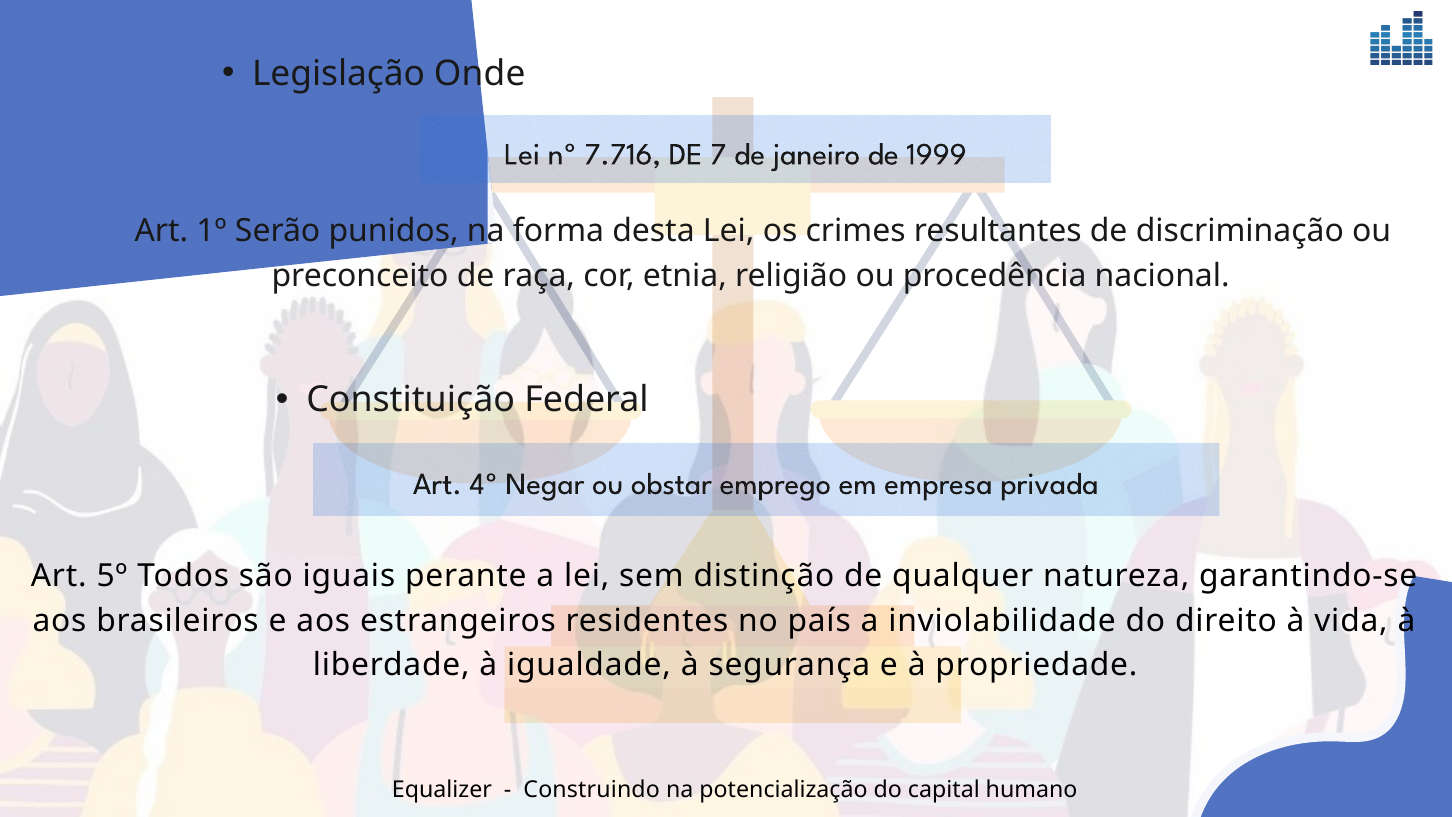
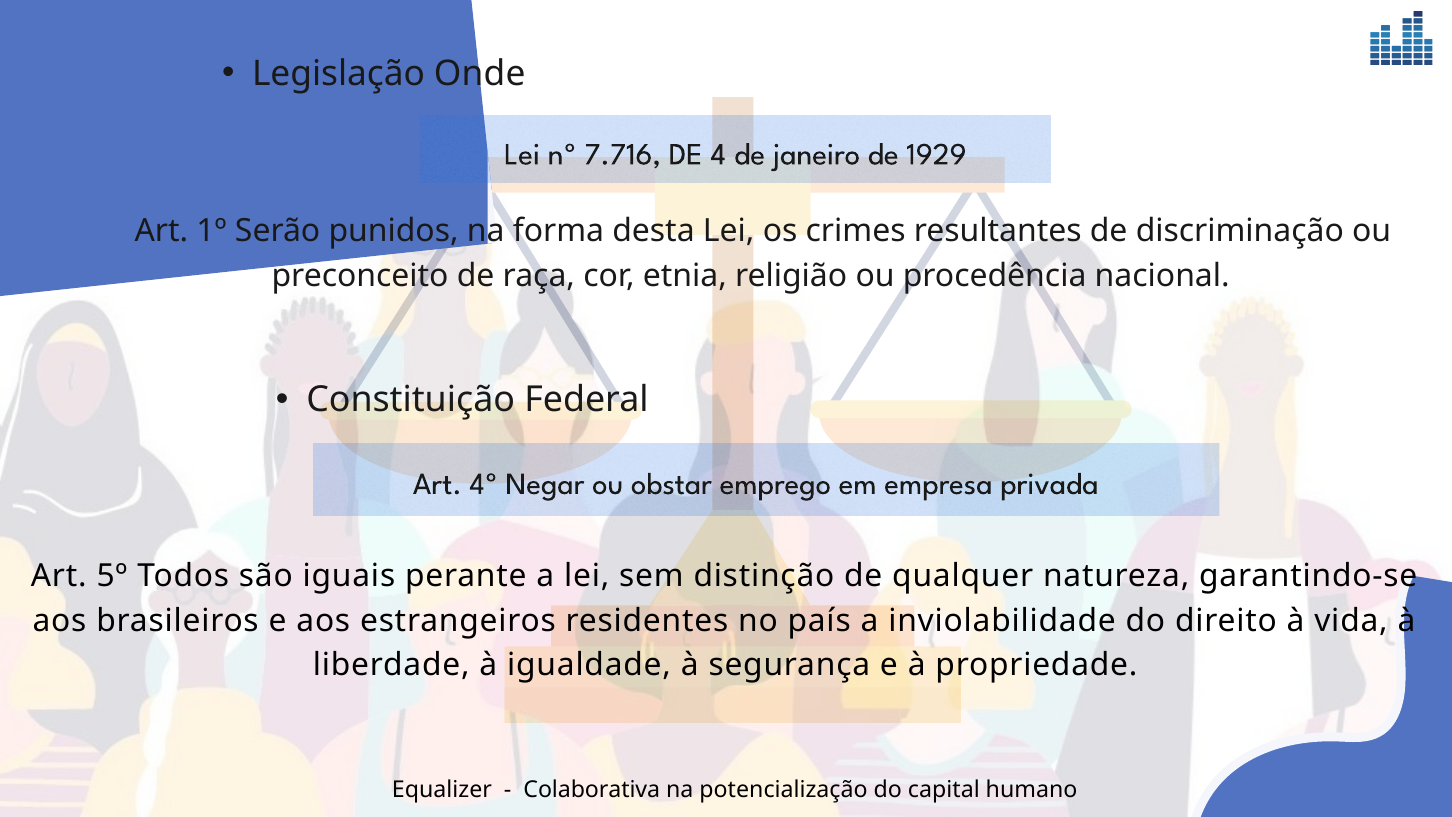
7: 7 -> 4
1999: 1999 -> 1929
Construindo: Construindo -> Colaborativa
